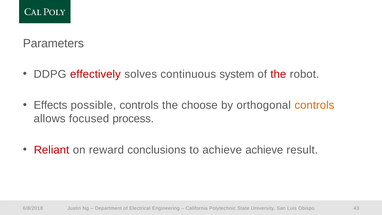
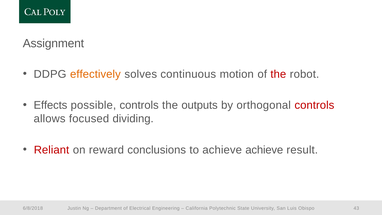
Parameters: Parameters -> Assignment
effectively colour: red -> orange
system: system -> motion
choose: choose -> outputs
controls at (314, 105) colour: orange -> red
process: process -> dividing
